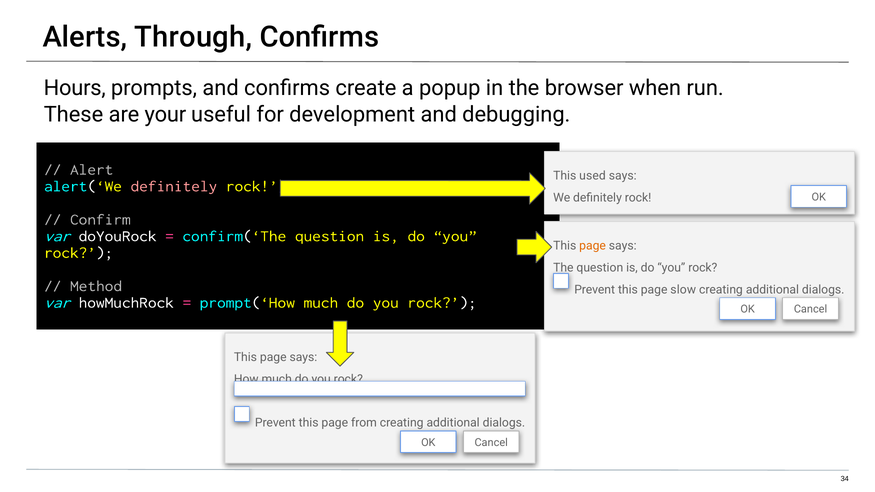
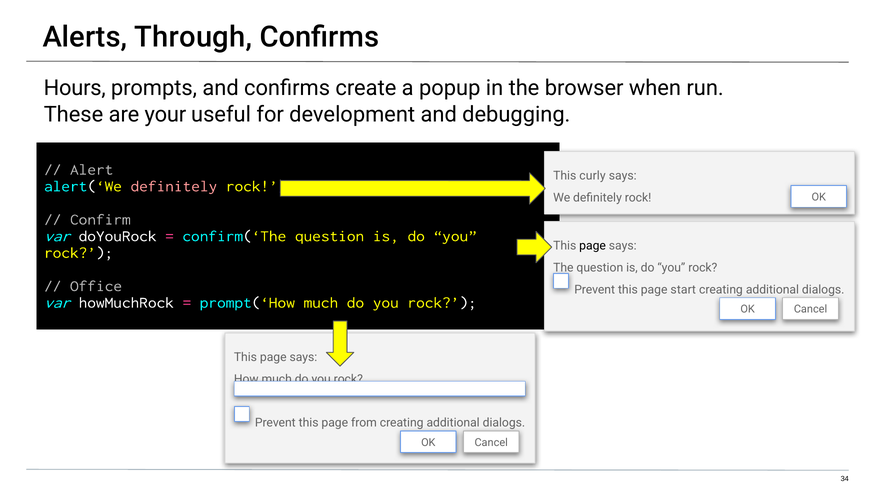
used: used -> curly
page at (593, 246) colour: orange -> black
Method: Method -> Office
slow: slow -> start
